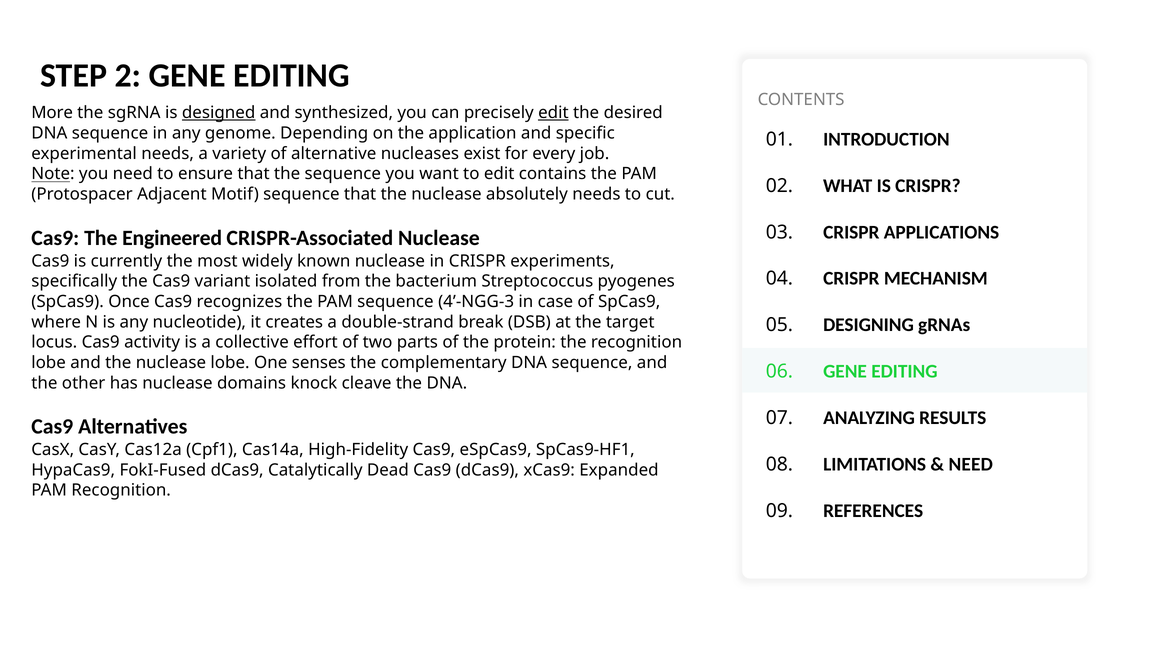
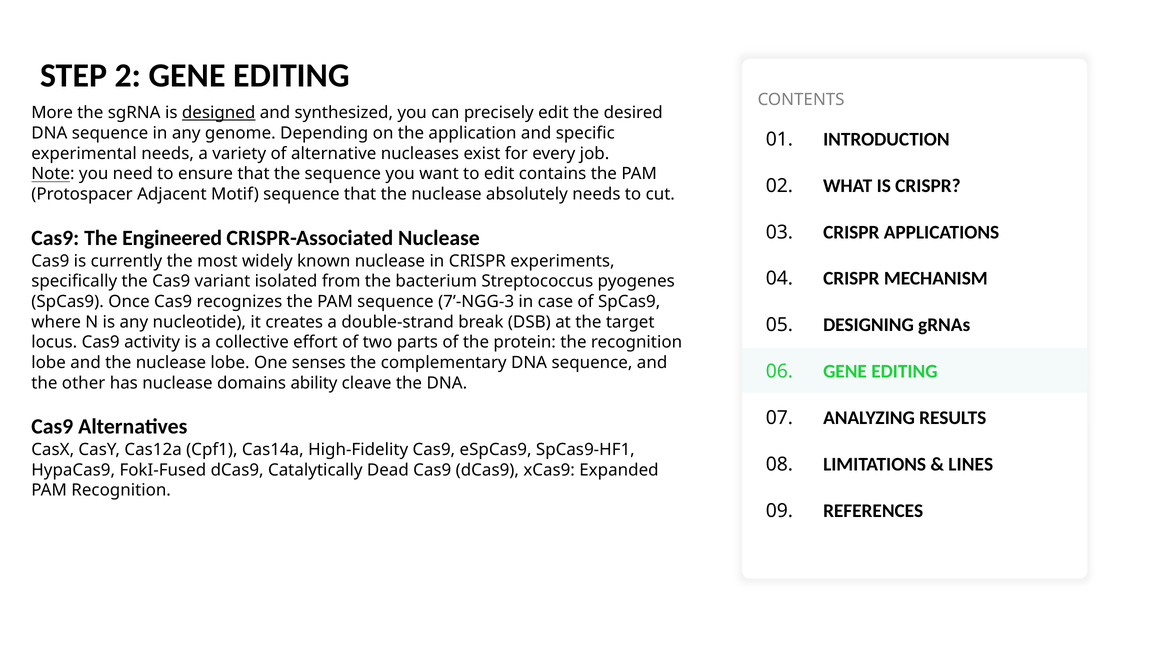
edit at (553, 113) underline: present -> none
4’-NGG-3: 4’-NGG-3 -> 7’-NGG-3
knock: knock -> ability
NEED at (971, 464): NEED -> LINES
